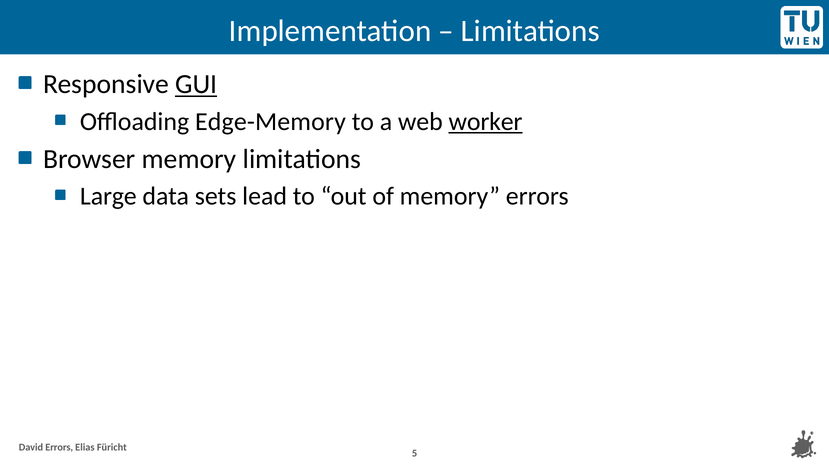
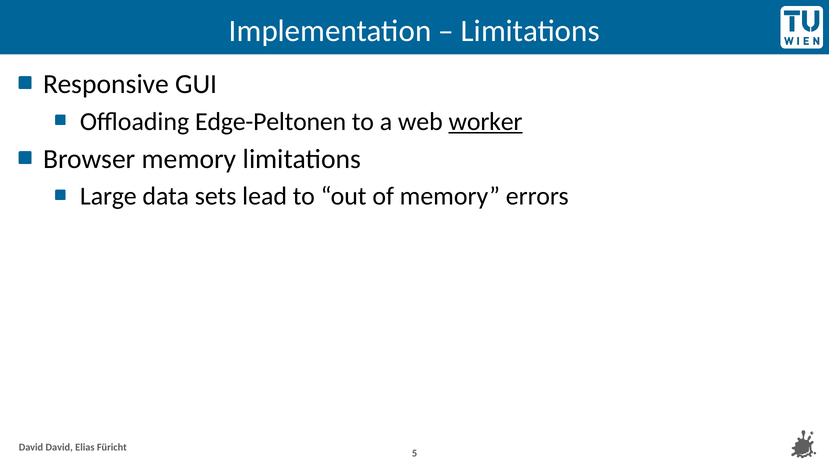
GUI underline: present -> none
Edge-Memory: Edge-Memory -> Edge-Peltonen
David Errors: Errors -> David
